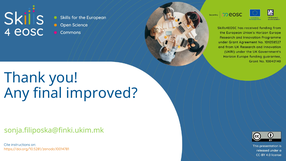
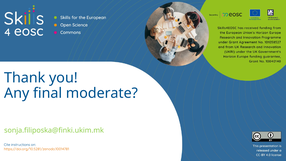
improved: improved -> moderate
